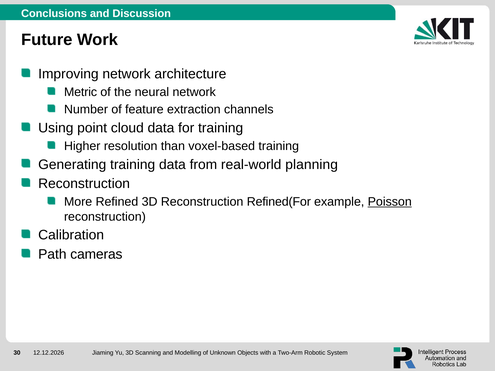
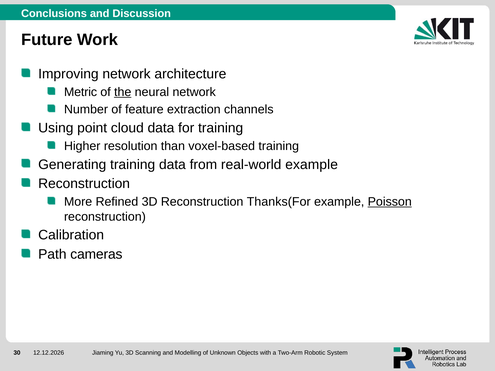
the underline: none -> present
real-world planning: planning -> example
Refined(For: Refined(For -> Thanks(For
